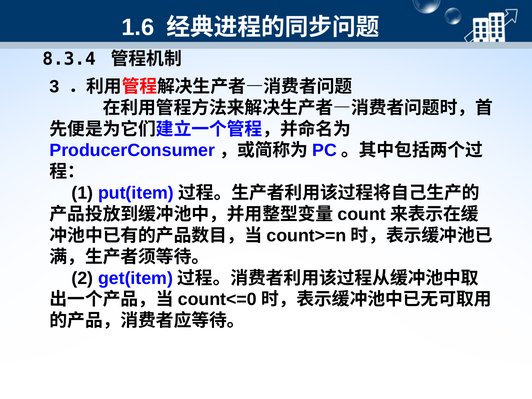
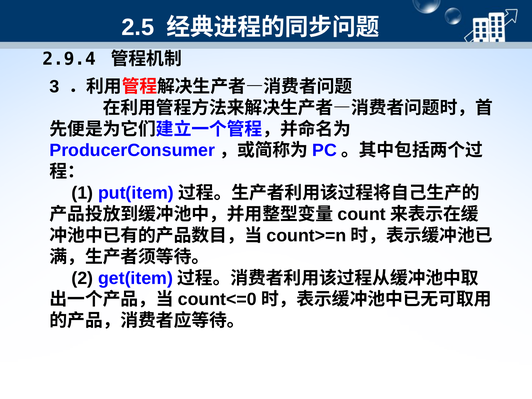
1.6: 1.6 -> 2.5
8.3.4: 8.3.4 -> 2.9.4
